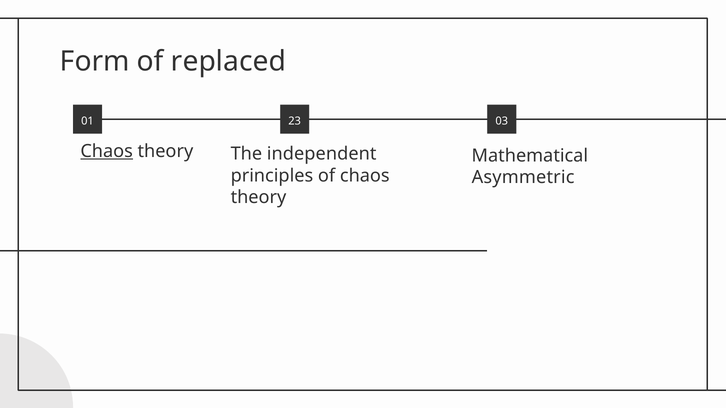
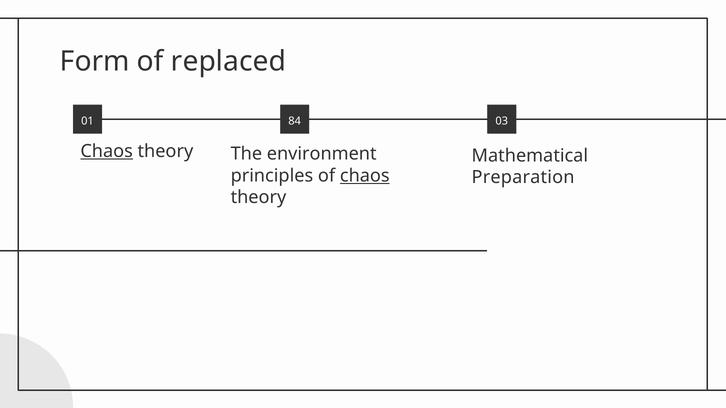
23: 23 -> 84
independent: independent -> environment
chaos at (365, 176) underline: none -> present
Asymmetric: Asymmetric -> Preparation
